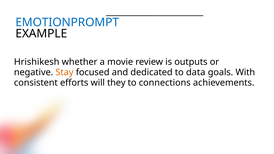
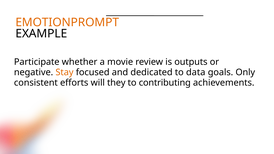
EMOTIONPROMPT colour: blue -> orange
Hrishikesh: Hrishikesh -> Participate
With: With -> Only
connections: connections -> contributing
